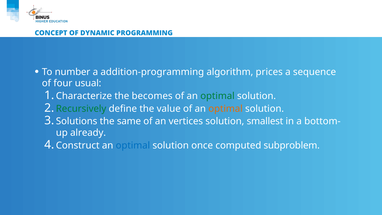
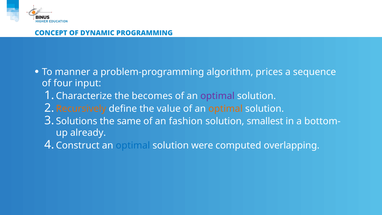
number: number -> manner
addition-programming: addition-programming -> problem-programming
usual: usual -> input
optimal at (217, 96) colour: green -> purple
Recursively colour: green -> orange
vertices: vertices -> fashion
once: once -> were
subproblem: subproblem -> overlapping
